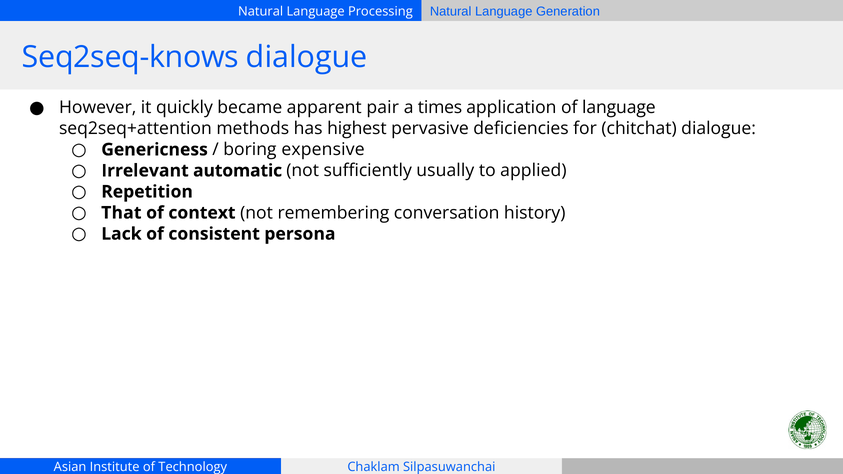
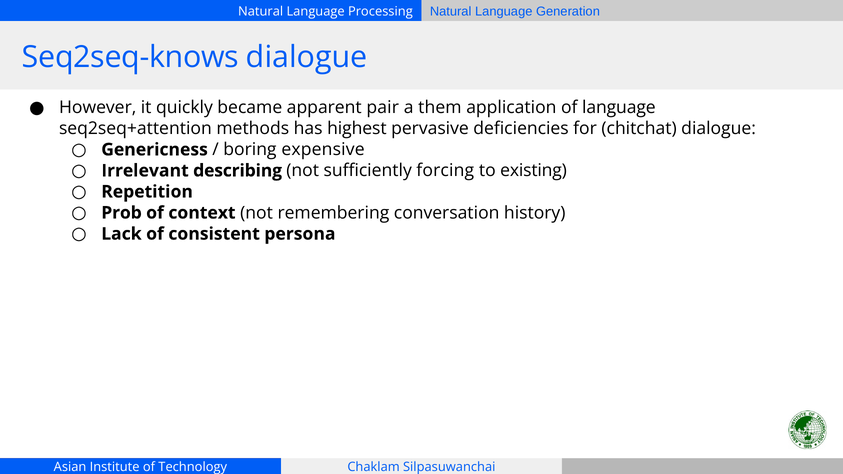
times: times -> them
automatic: automatic -> describing
usually: usually -> forcing
applied: applied -> existing
That: That -> Prob
